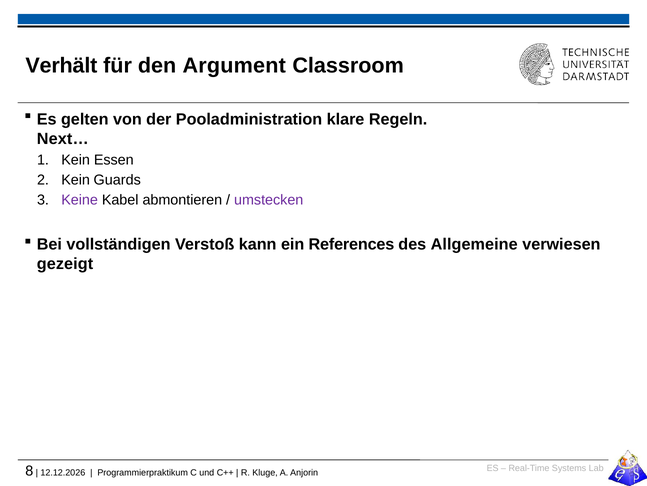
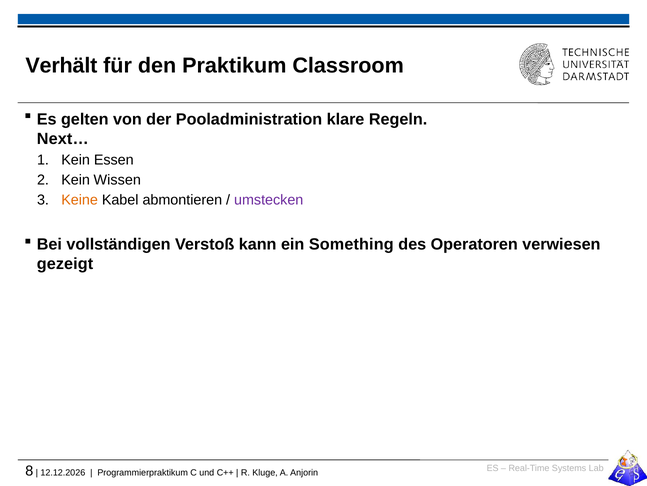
Argument: Argument -> Praktikum
Guards: Guards -> Wissen
Keine colour: purple -> orange
References: References -> Something
Allgemeine: Allgemeine -> Operatoren
